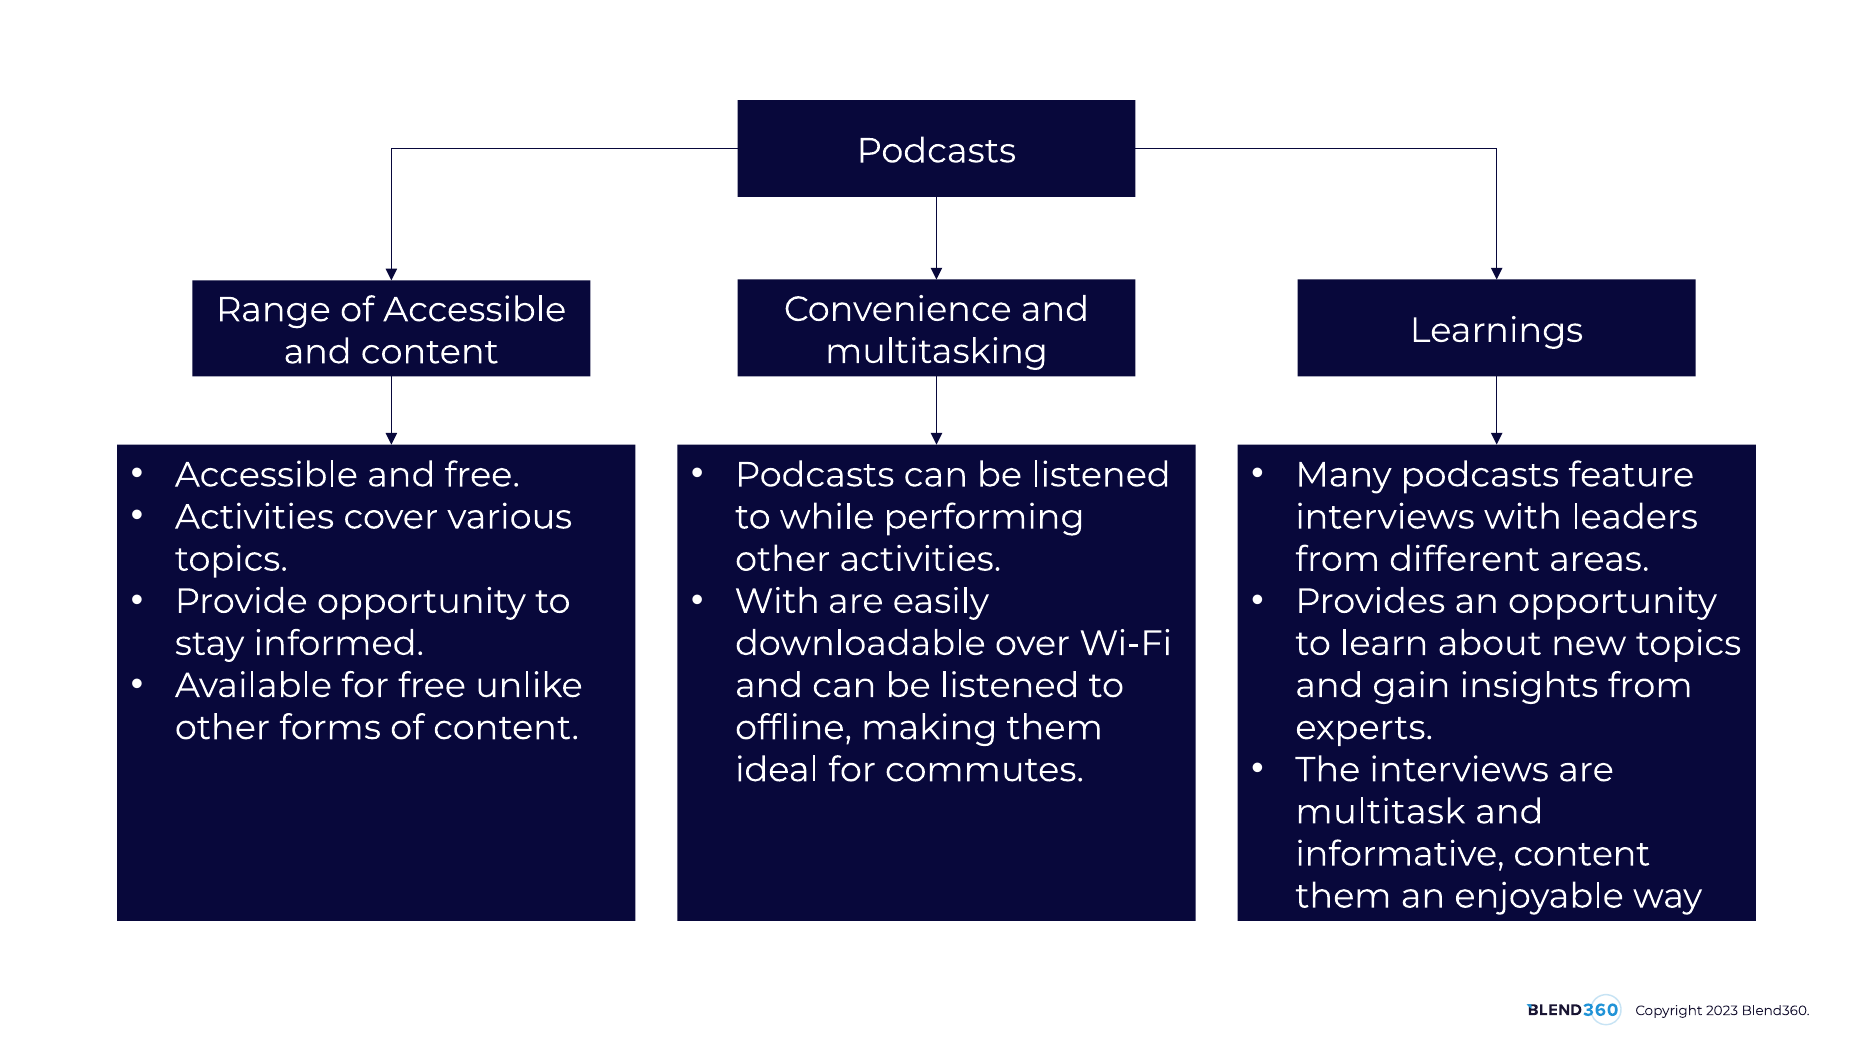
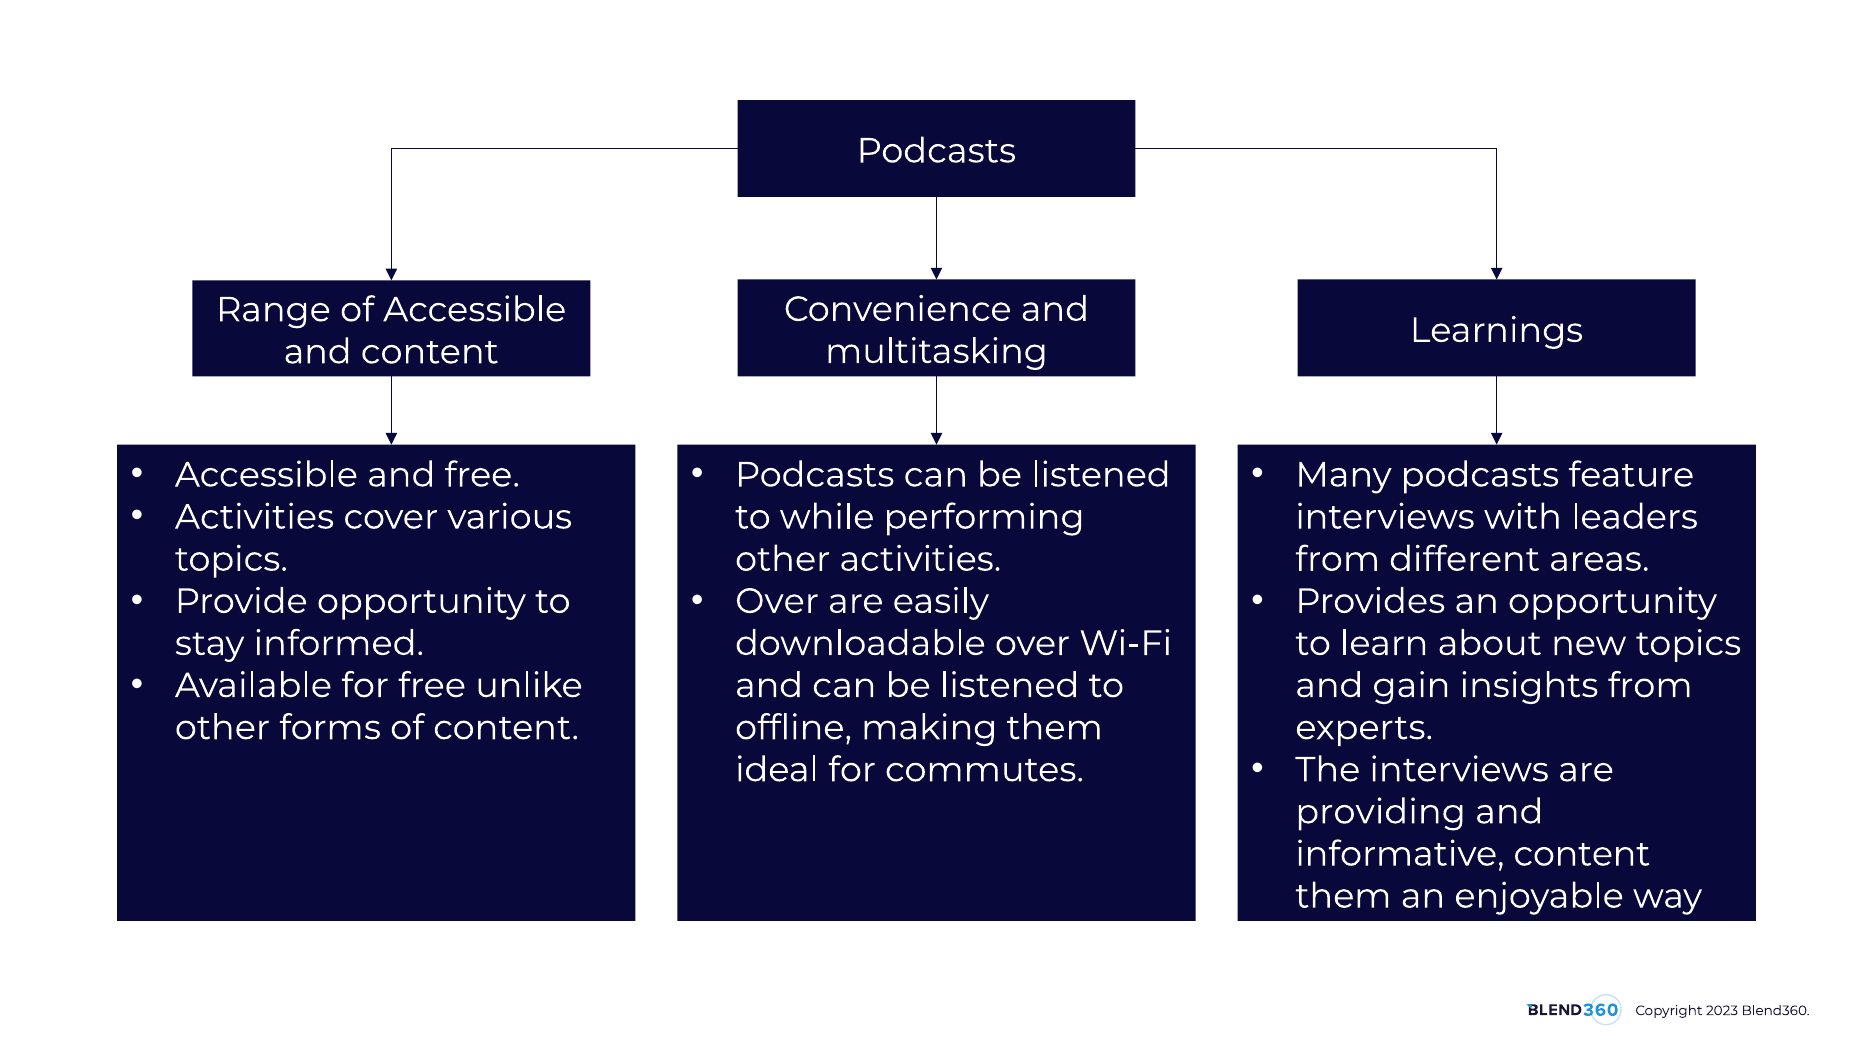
With at (777, 602): With -> Over
multitask: multitask -> providing
